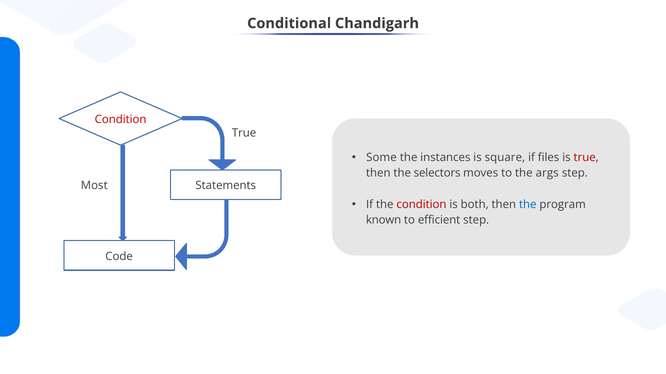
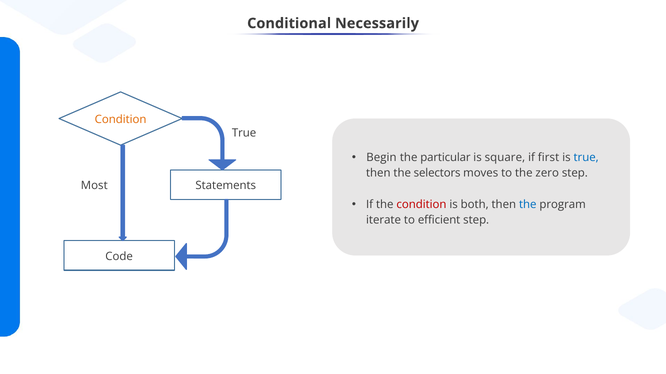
Chandigarh: Chandigarh -> Necessarily
Condition at (121, 120) colour: red -> orange
Some: Some -> Begin
instances: instances -> particular
files: files -> first
true at (586, 158) colour: red -> blue
args: args -> zero
known: known -> iterate
